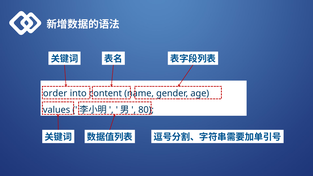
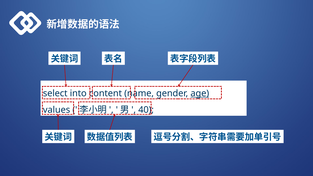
order: order -> select
age underline: none -> present
80: 80 -> 40
